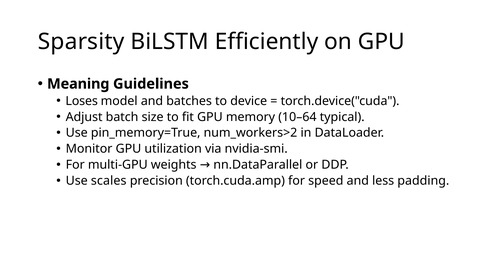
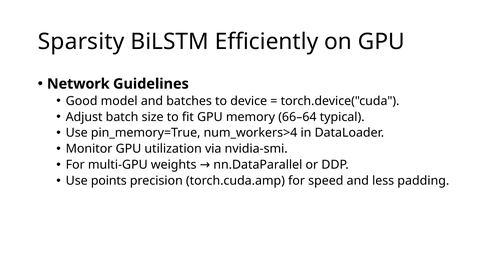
Meaning: Meaning -> Network
Loses: Loses -> Good
10–64: 10–64 -> 66–64
num_workers>2: num_workers>2 -> num_workers>4
scales: scales -> points
